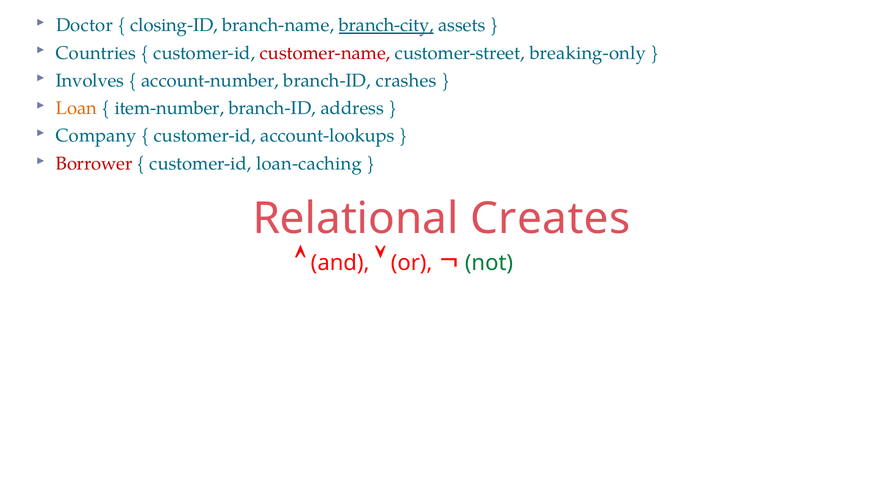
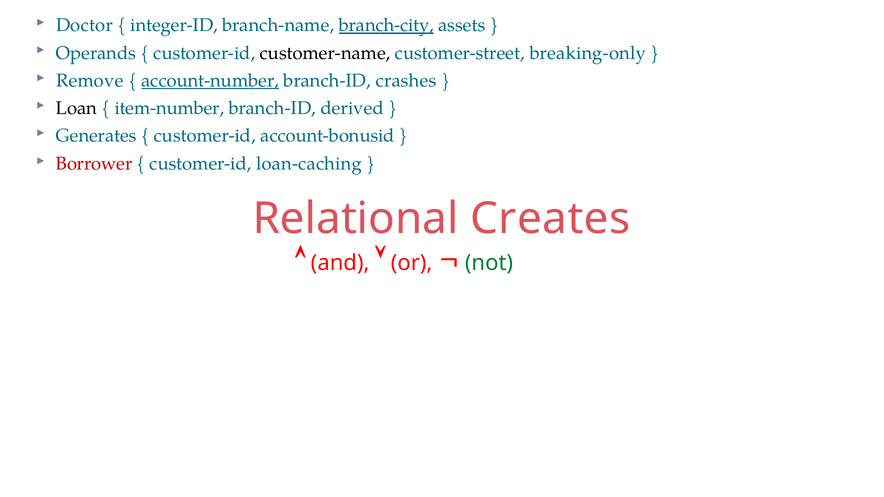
closing-ID: closing-ID -> integer-ID
Countries: Countries -> Operands
customer-name colour: red -> black
Involves: Involves -> Remove
account-number underline: none -> present
Loan colour: orange -> black
address: address -> derived
Company: Company -> Generates
account-lookups: account-lookups -> account-bonusid
